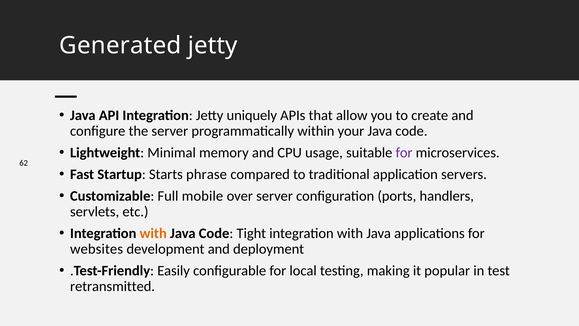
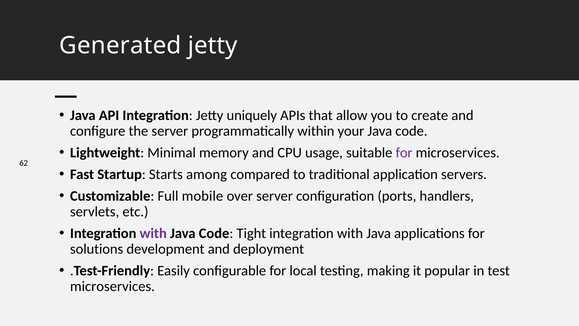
phrase: phrase -> among
with at (153, 233) colour: orange -> purple
websites: websites -> solutions
retransmitted at (113, 286): retransmitted -> microservices
